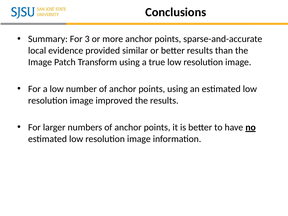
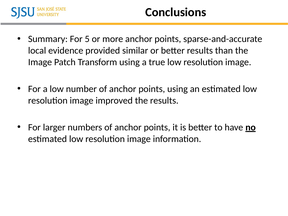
3: 3 -> 5
